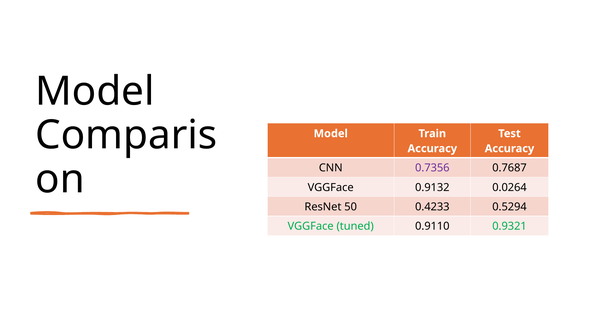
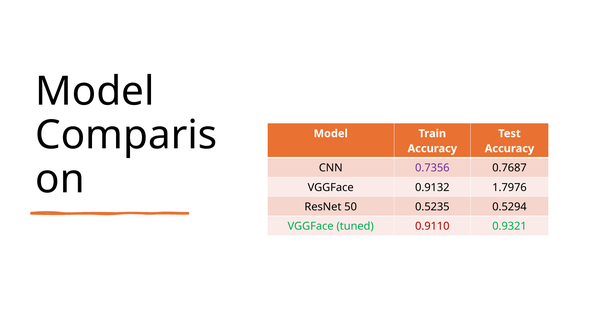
0.0264: 0.0264 -> 1.7976
0.4233: 0.4233 -> 0.5235
0.9110 colour: black -> red
